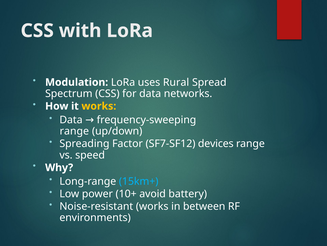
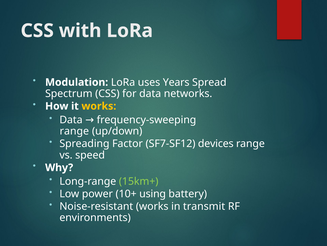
Rural: Rural -> Years
15km+ colour: light blue -> light green
avoid: avoid -> using
between: between -> transmit
